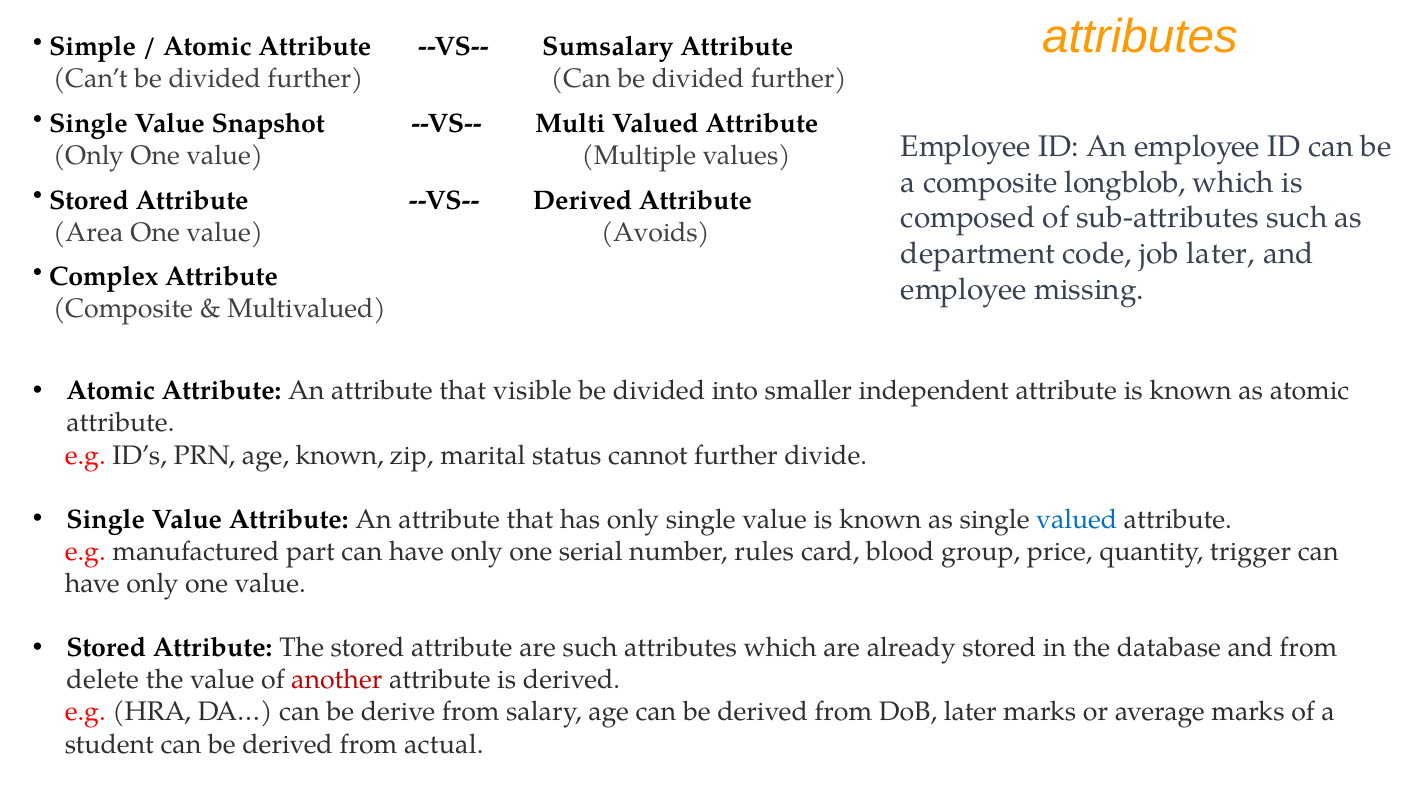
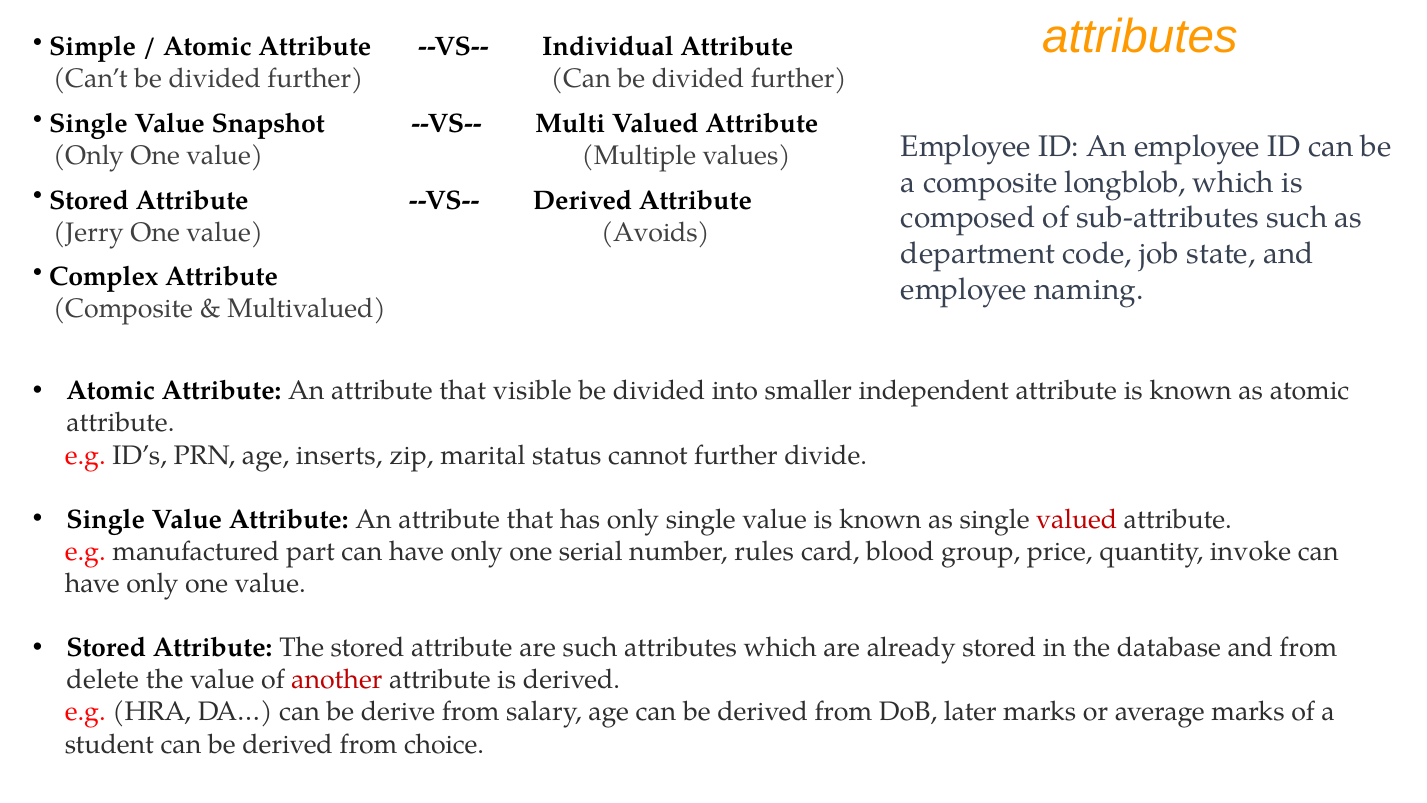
Sumsalary: Sumsalary -> Individual
Area: Area -> Jerry
job later: later -> state
missing: missing -> naming
age known: known -> inserts
valued at (1077, 519) colour: blue -> red
trigger: trigger -> invoke
actual: actual -> choice
